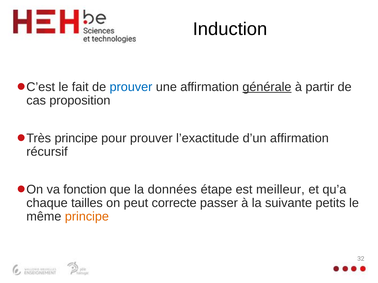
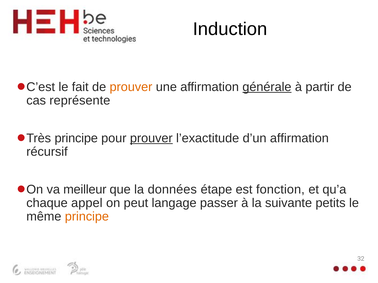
prouver at (131, 87) colour: blue -> orange
proposition: proposition -> représente
prouver at (151, 138) underline: none -> present
fonction: fonction -> meilleur
meilleur: meilleur -> fonction
tailles: tailles -> appel
correcte: correcte -> langage
